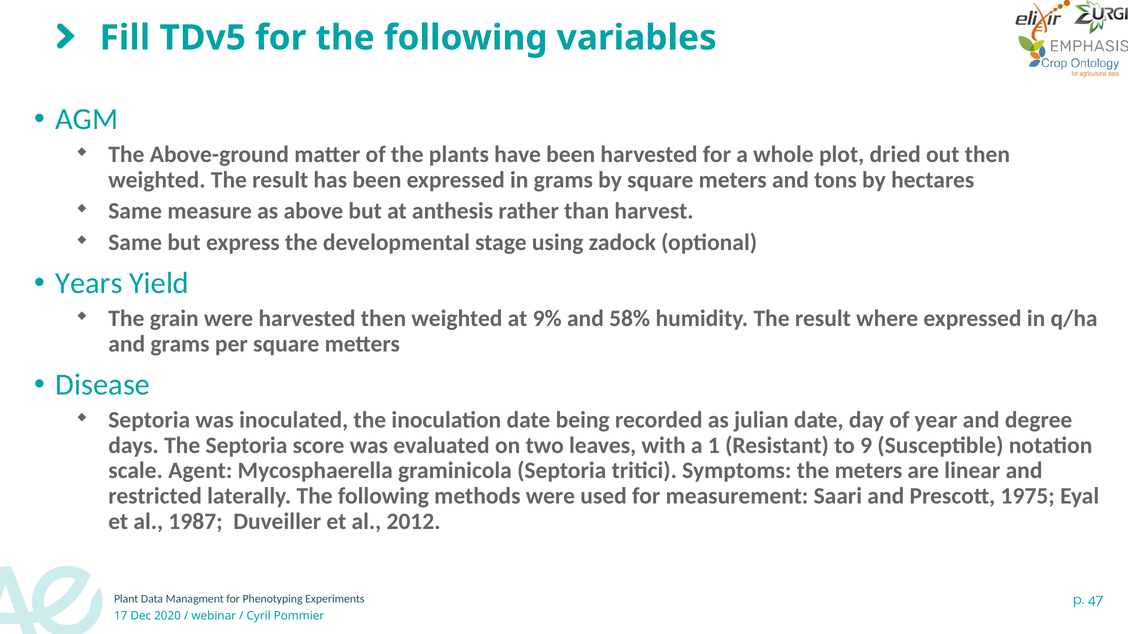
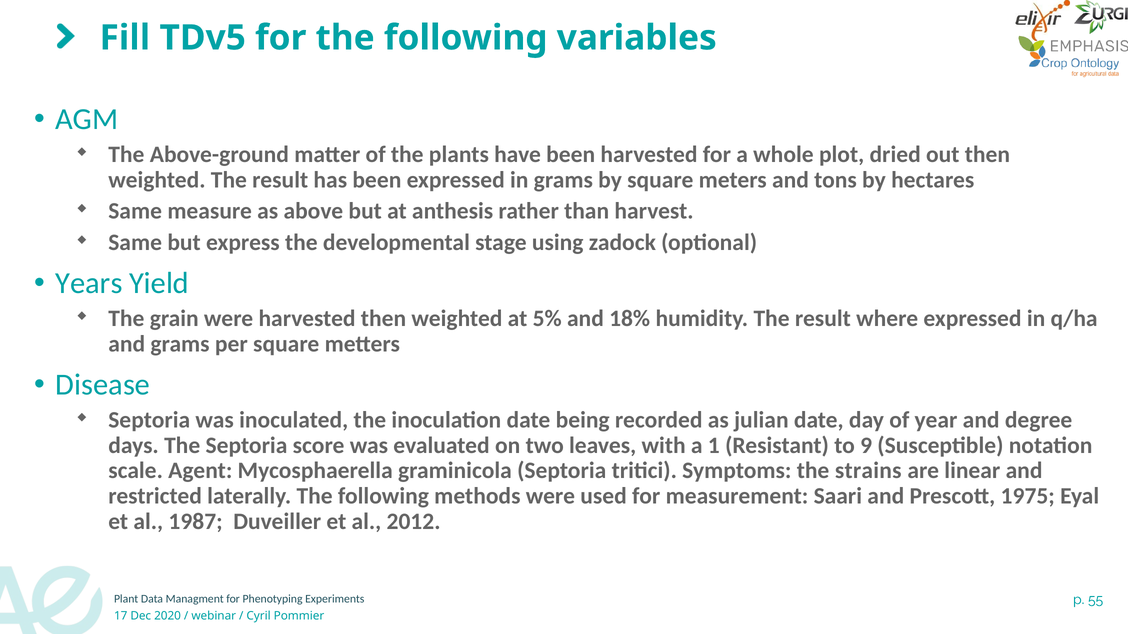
9%: 9% -> 5%
58%: 58% -> 18%
the meters: meters -> strains
47: 47 -> 55
